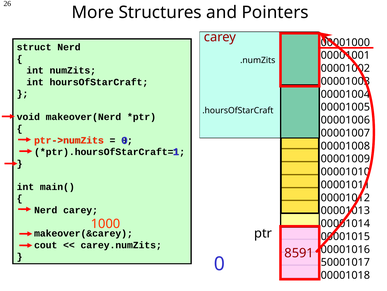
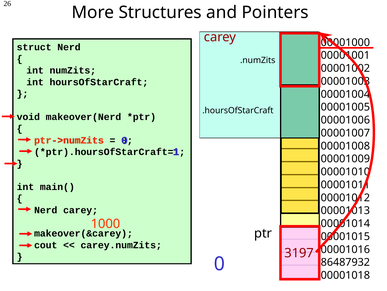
8591: 8591 -> 3197
50001017: 50001017 -> 86487932
